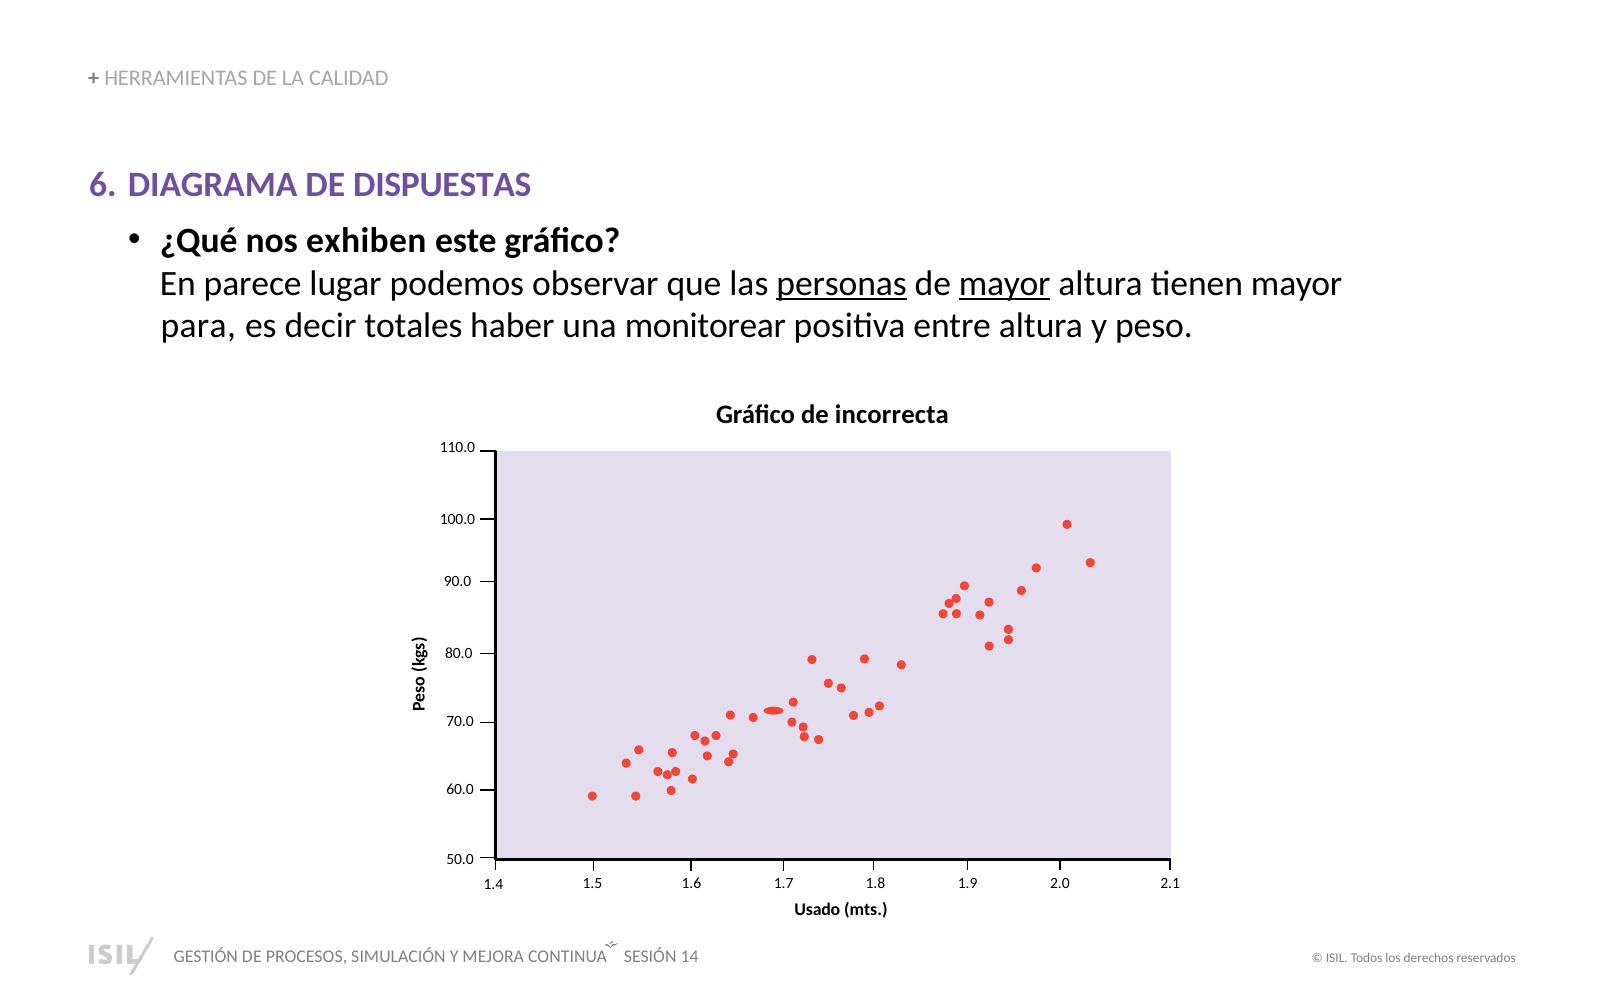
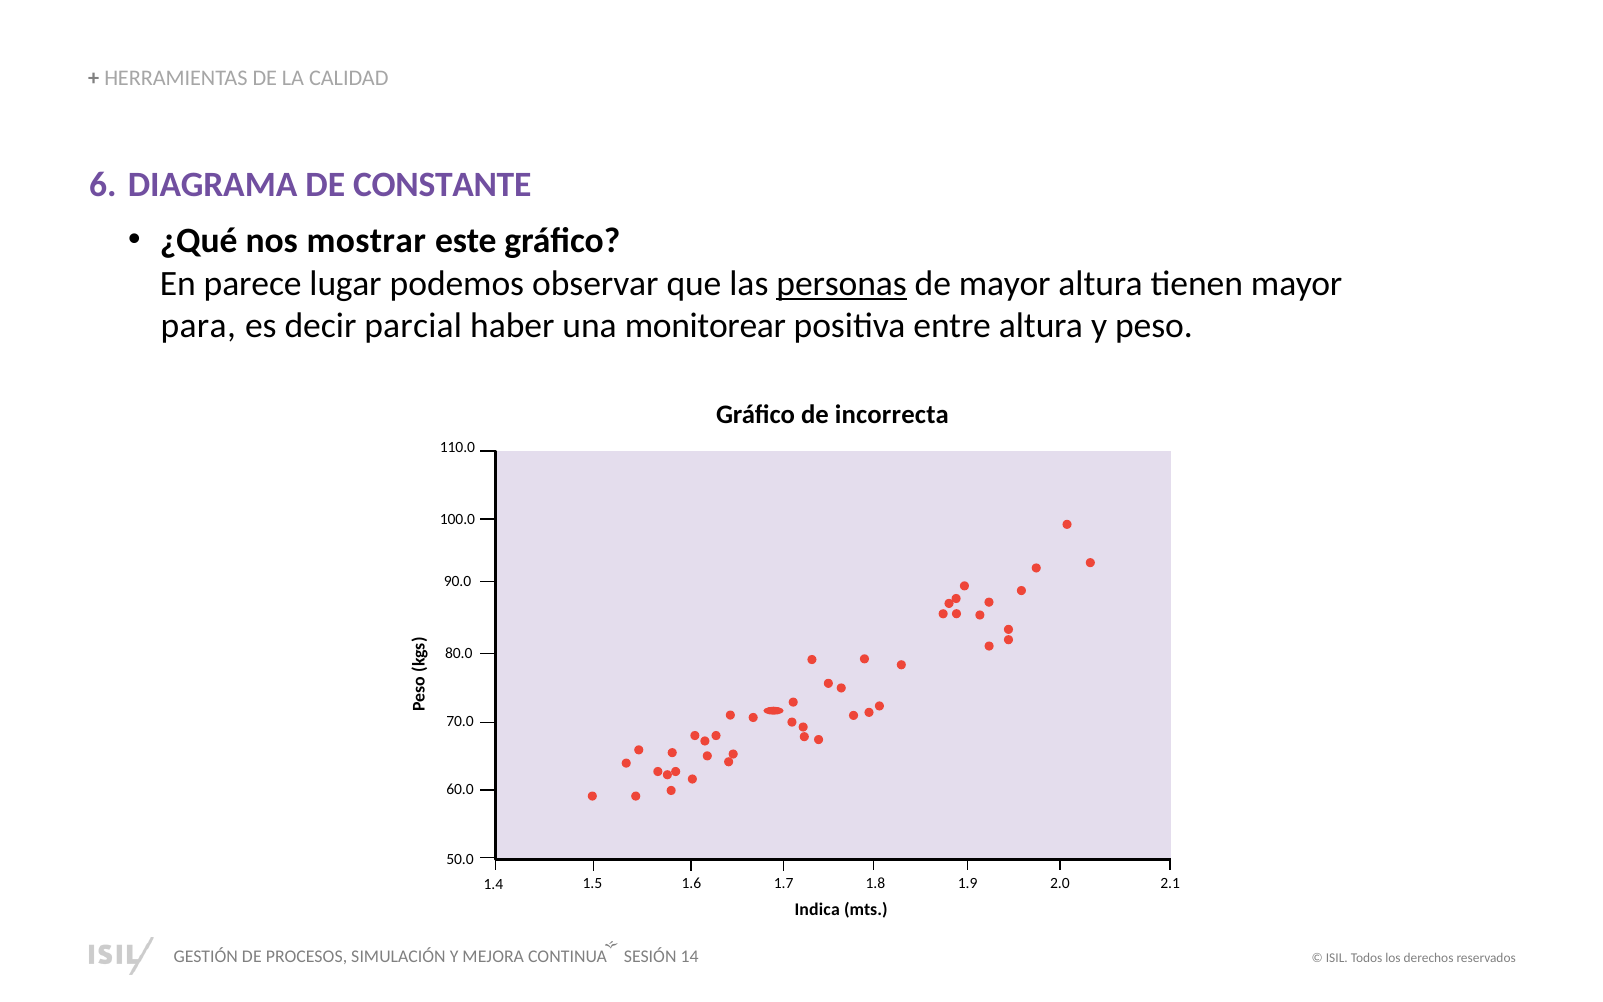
DISPUESTAS: DISPUESTAS -> CONSTANTE
exhiben: exhiben -> mostrar
mayor at (1005, 283) underline: present -> none
totales: totales -> parcial
Usado: Usado -> Indica
